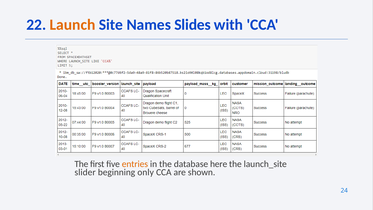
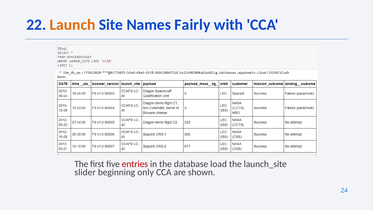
Slides: Slides -> Fairly
entries colour: orange -> red
here: here -> load
